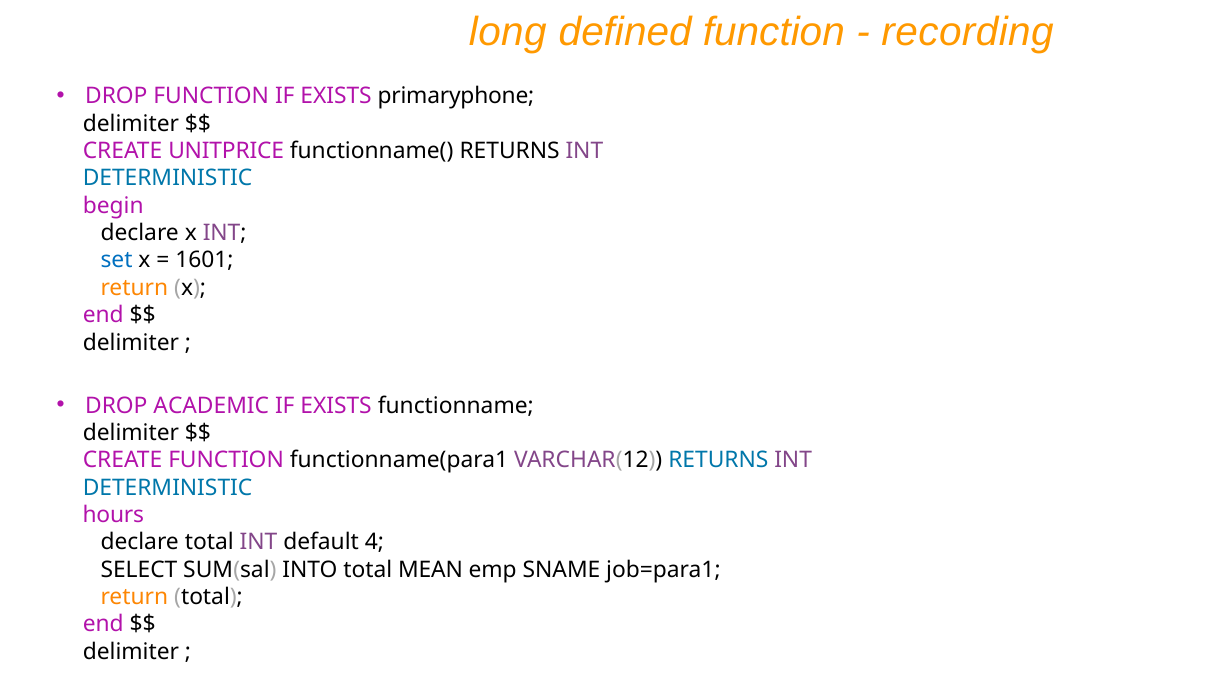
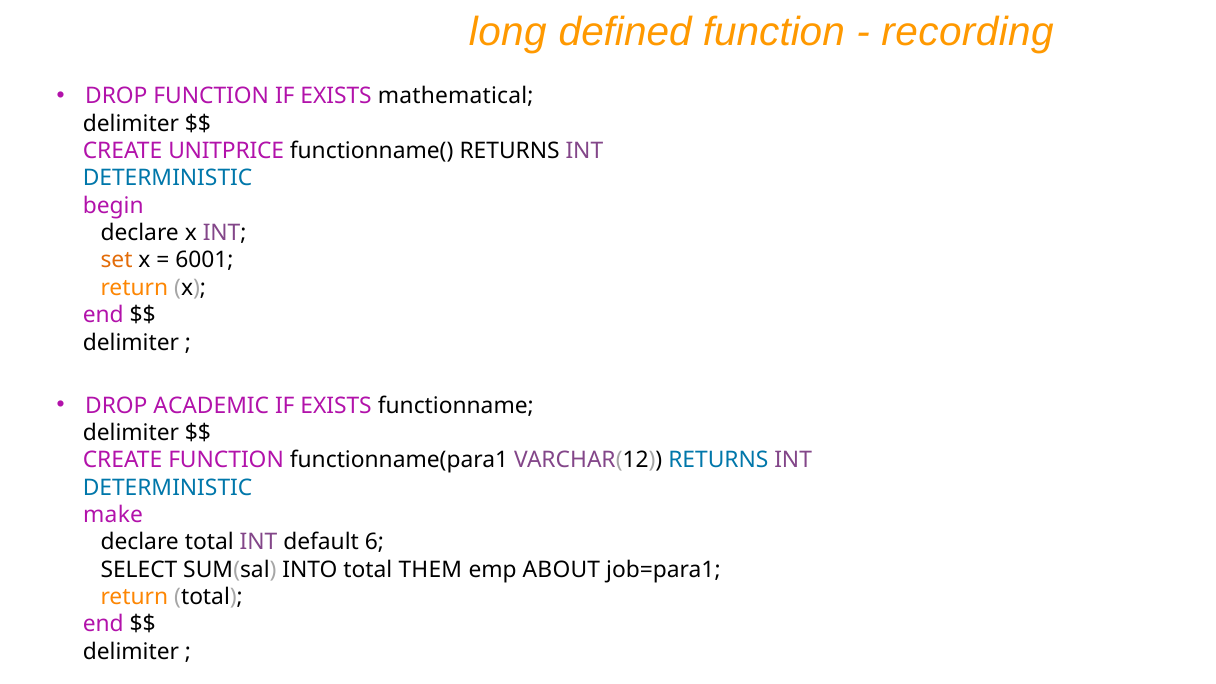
primaryphone: primaryphone -> mathematical
set colour: blue -> orange
1601: 1601 -> 6001
hours: hours -> make
4: 4 -> 6
MEAN: MEAN -> THEM
SNAME: SNAME -> ABOUT
